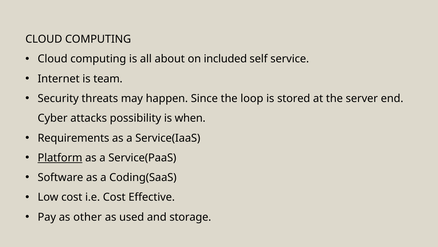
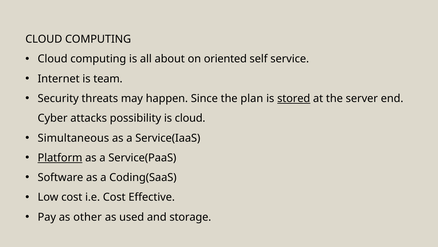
included: included -> oriented
loop: loop -> plan
stored underline: none -> present
is when: when -> cloud
Requirements: Requirements -> Simultaneous
